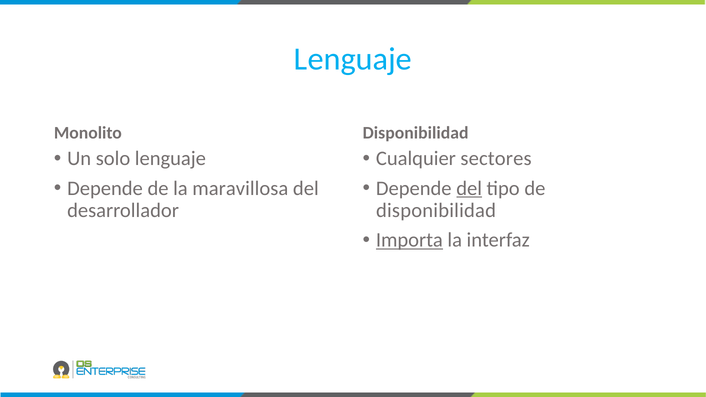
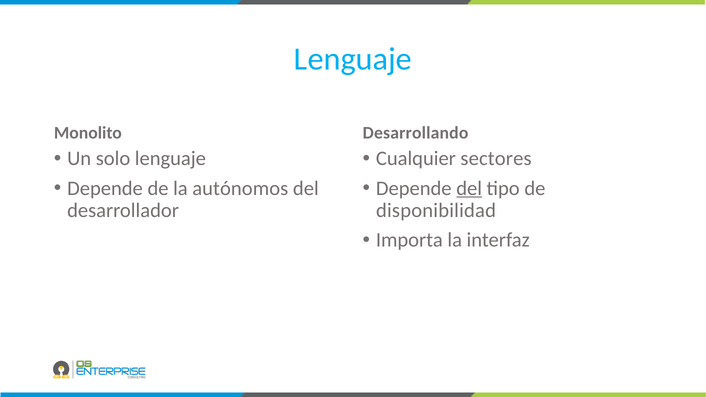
Disponibilidad at (416, 133): Disponibilidad -> Desarrollando
maravillosa: maravillosa -> autónomos
Importa underline: present -> none
